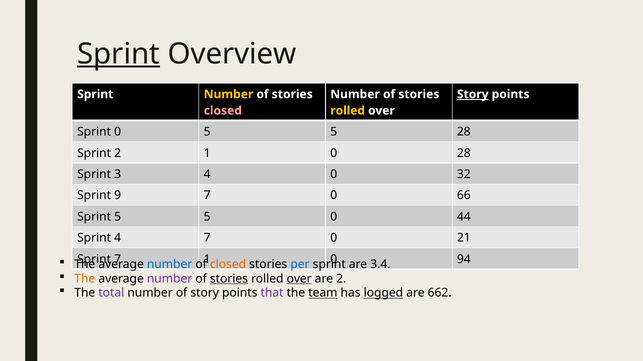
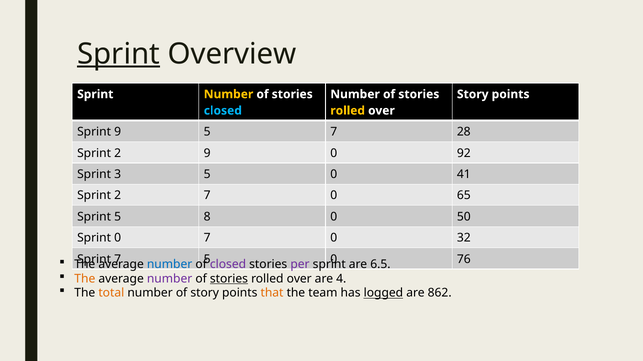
Story at (473, 94) underline: present -> none
closed at (223, 111) colour: pink -> light blue
Sprint 0: 0 -> 9
5 at (334, 132): 5 -> 7
2 1: 1 -> 9
0 28: 28 -> 92
3 4: 4 -> 5
32: 32 -> 41
9 at (118, 196): 9 -> 2
66: 66 -> 65
Sprint 5 5: 5 -> 8
44: 44 -> 50
Sprint 4: 4 -> 0
21: 21 -> 32
1 at (207, 260): 1 -> 5
94: 94 -> 76
closed at (228, 265) colour: orange -> purple
per colour: blue -> purple
3.4: 3.4 -> 6.5
over at (299, 279) underline: present -> none
are 2: 2 -> 4
total colour: purple -> orange
that colour: purple -> orange
team underline: present -> none
662: 662 -> 862
